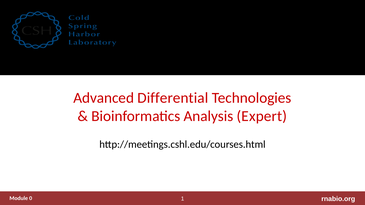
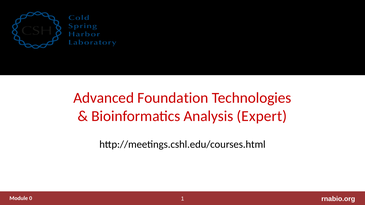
Differential: Differential -> Foundation
